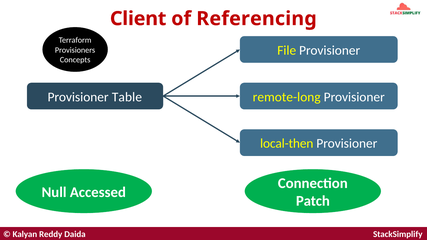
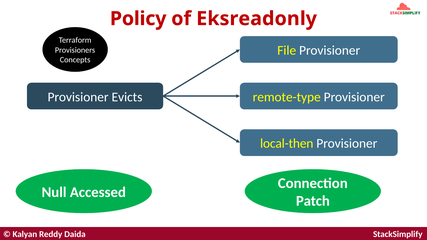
Client: Client -> Policy
Referencing: Referencing -> Eksreadonly
Table: Table -> Evicts
remote-long: remote-long -> remote-type
